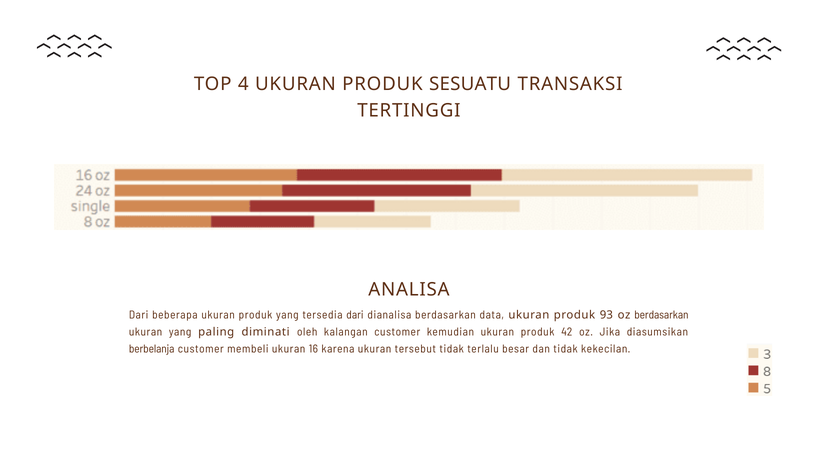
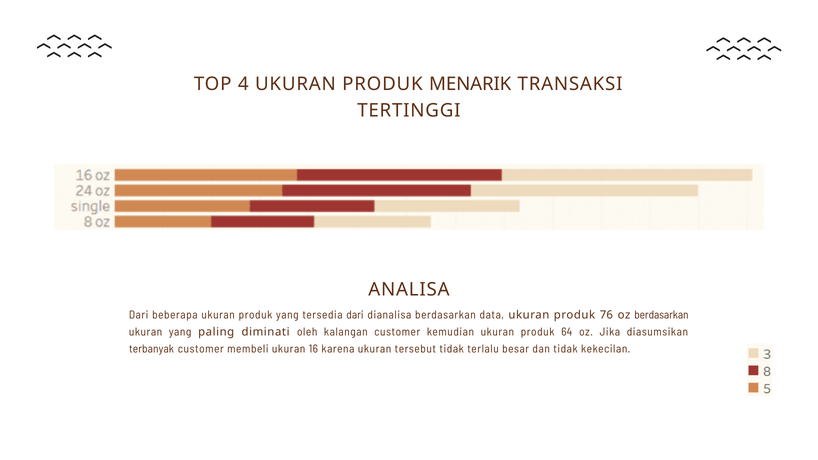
SESUATU: SESUATU -> MENARIK
93: 93 -> 76
42: 42 -> 64
berbelanja: berbelanja -> terbanyak
